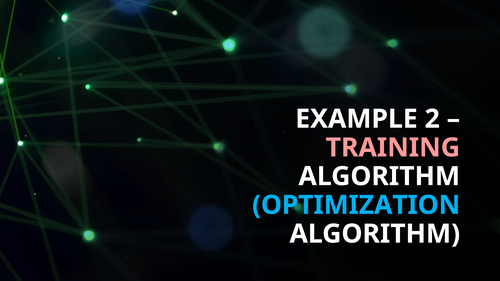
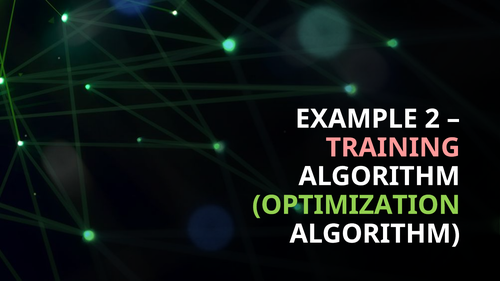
OPTIMIZATION colour: light blue -> light green
